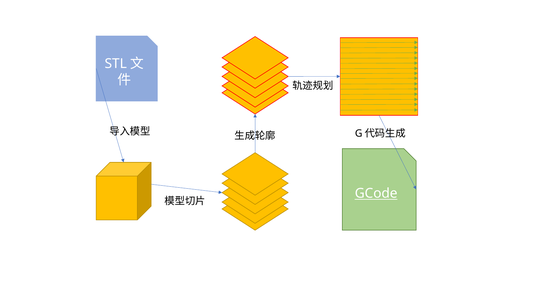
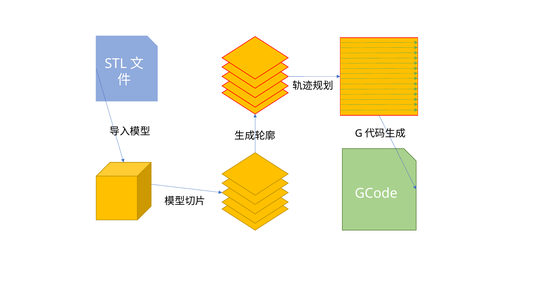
GCode underline: present -> none
